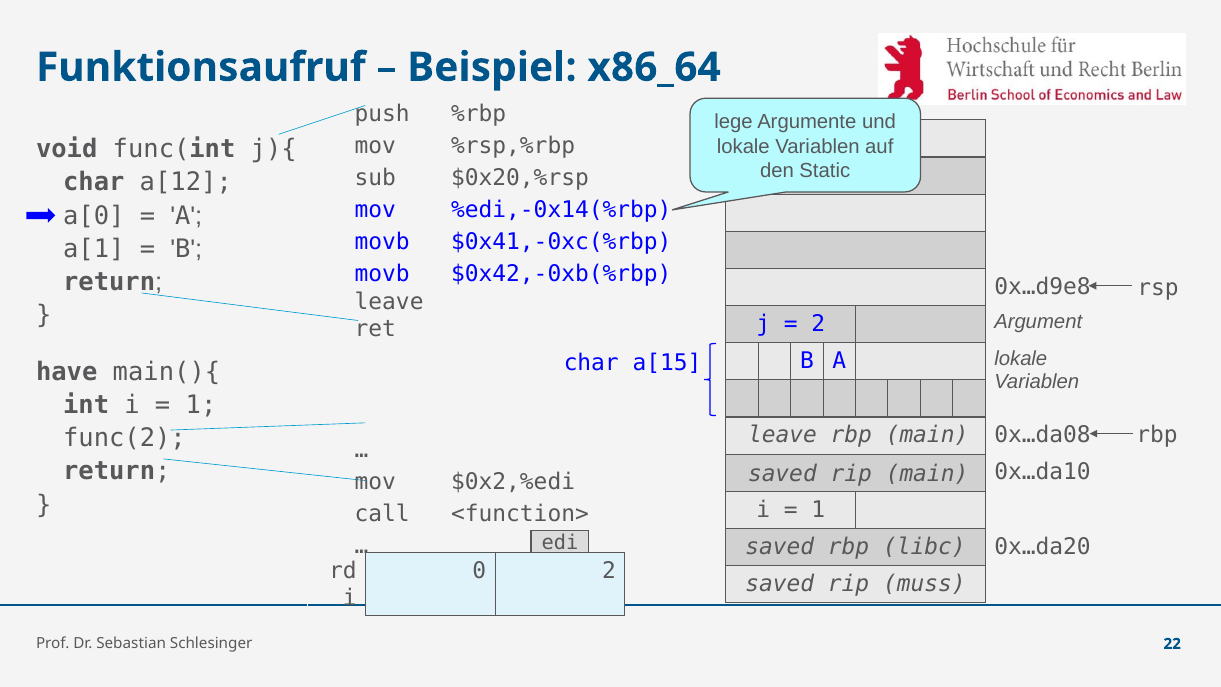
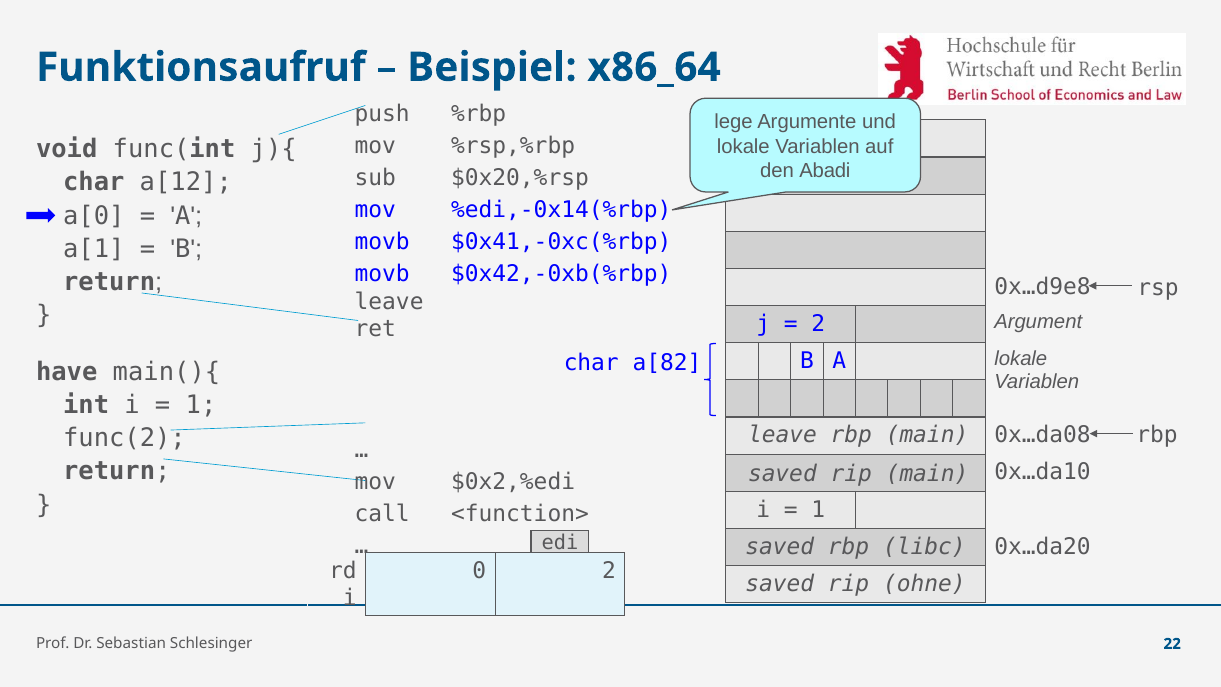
Static: Static -> Abadi
a[15: a[15 -> a[82
muss: muss -> ohne
